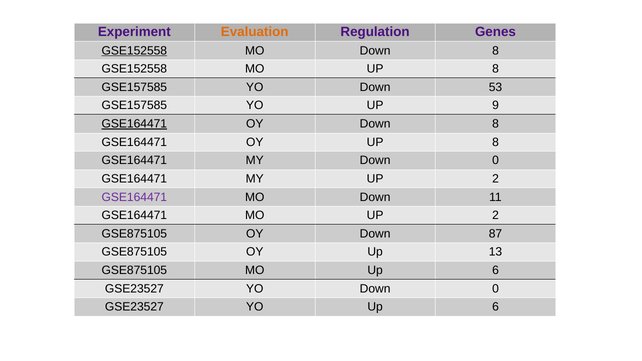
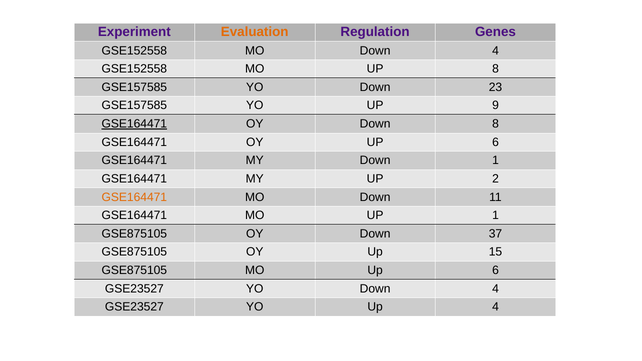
GSE152558 at (134, 51) underline: present -> none
MO Down 8: 8 -> 4
53: 53 -> 23
OY UP 8: 8 -> 6
MY Down 0: 0 -> 1
GSE164471 at (134, 197) colour: purple -> orange
MO UP 2: 2 -> 1
87: 87 -> 37
13: 13 -> 15
YO Down 0: 0 -> 4
YO Up 6: 6 -> 4
